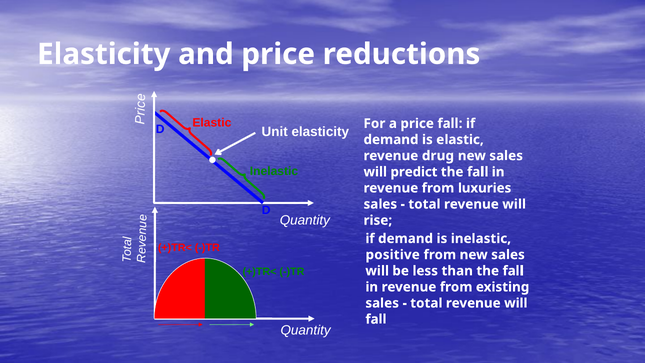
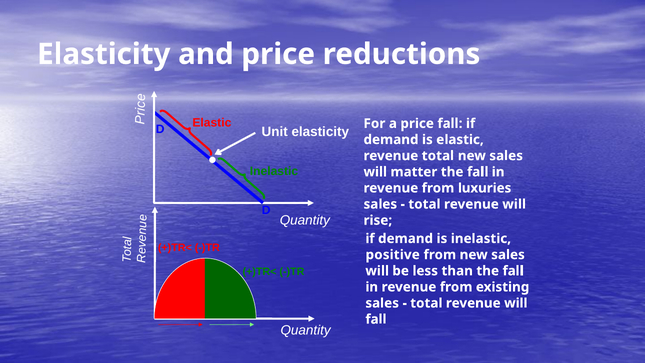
revenue drug: drug -> total
predict: predict -> matter
